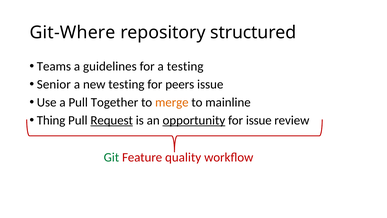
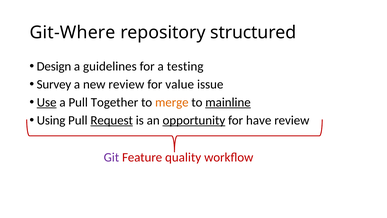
Teams: Teams -> Design
Senior: Senior -> Survey
new testing: testing -> review
peers: peers -> value
Use underline: none -> present
mainline underline: none -> present
Thing: Thing -> Using
for issue: issue -> have
Git colour: green -> purple
